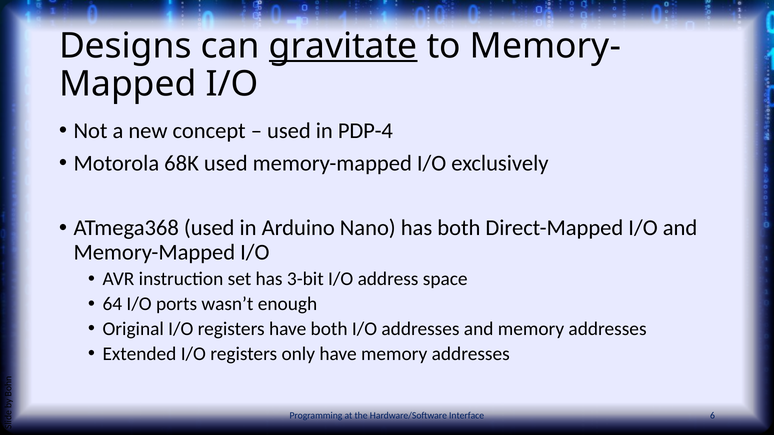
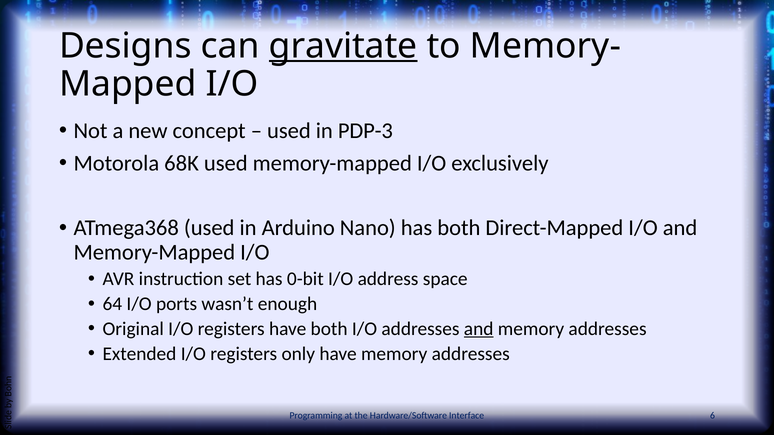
PDP-4: PDP-4 -> PDP-3
3-bit: 3-bit -> 0-bit
and at (479, 329) underline: none -> present
